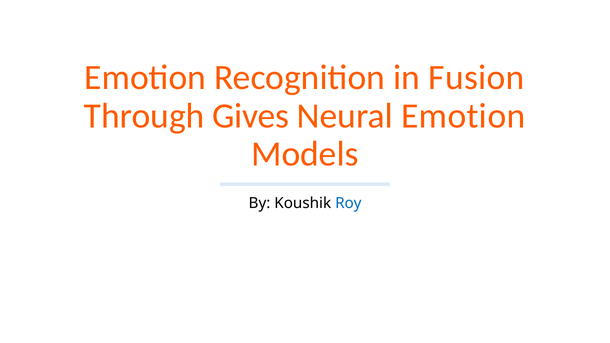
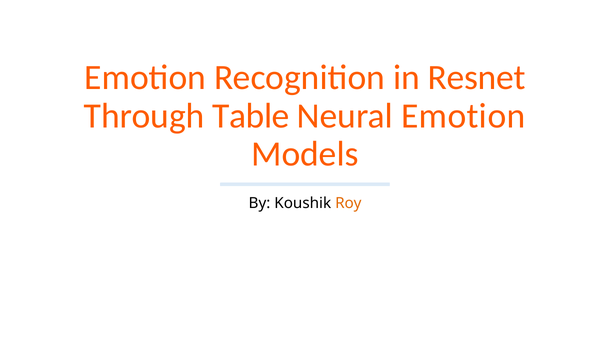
Fusion: Fusion -> Resnet
Gives: Gives -> Table
Roy colour: blue -> orange
